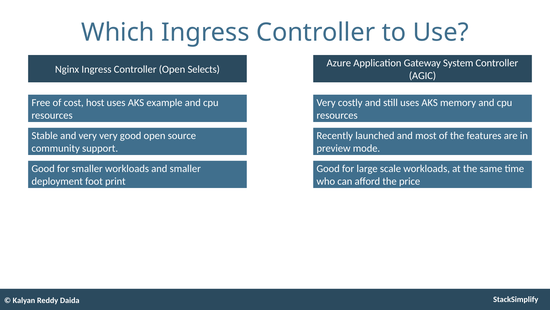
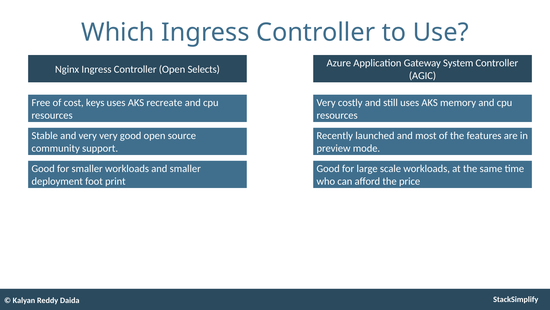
host: host -> keys
example: example -> recreate
